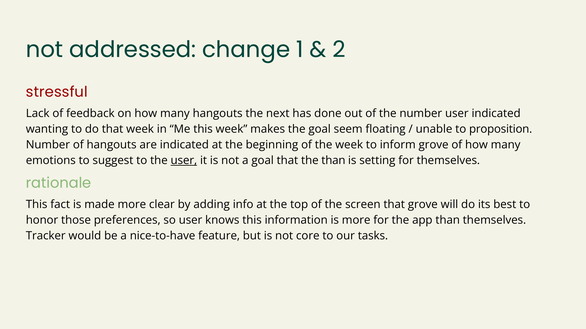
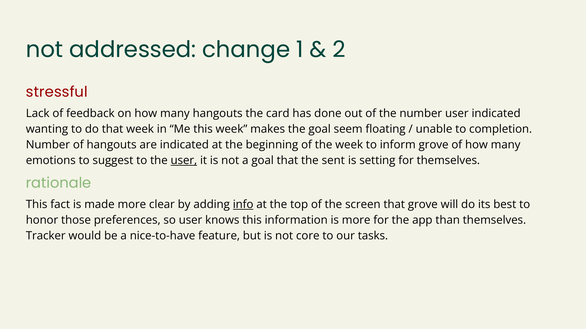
next: next -> card
proposition: proposition -> completion
the than: than -> sent
info underline: none -> present
